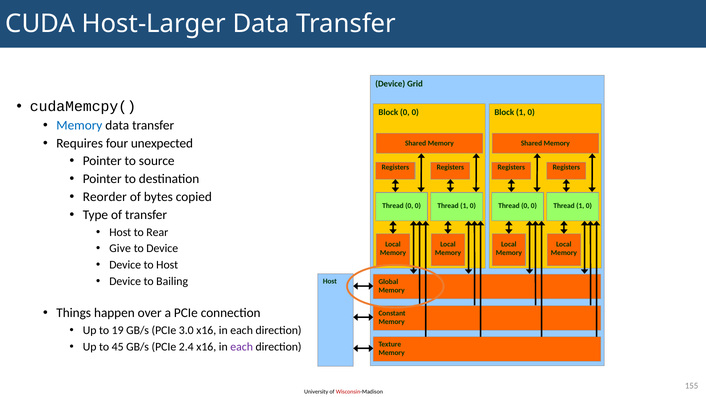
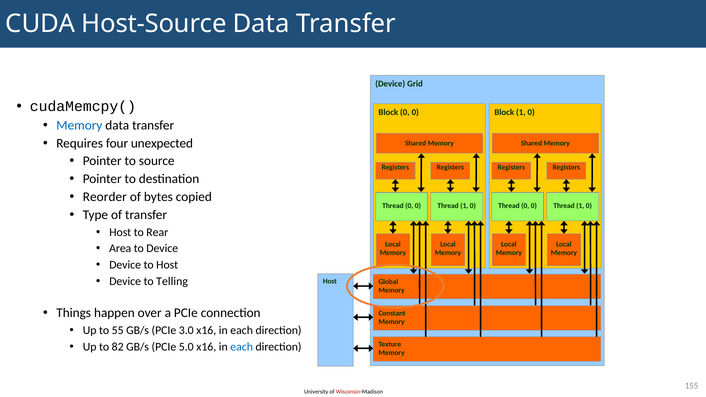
Host-Larger: Host-Larger -> Host-Source
Give: Give -> Area
Bailing: Bailing -> Telling
19: 19 -> 55
45: 45 -> 82
2.4: 2.4 -> 5.0
each at (242, 347) colour: purple -> blue
